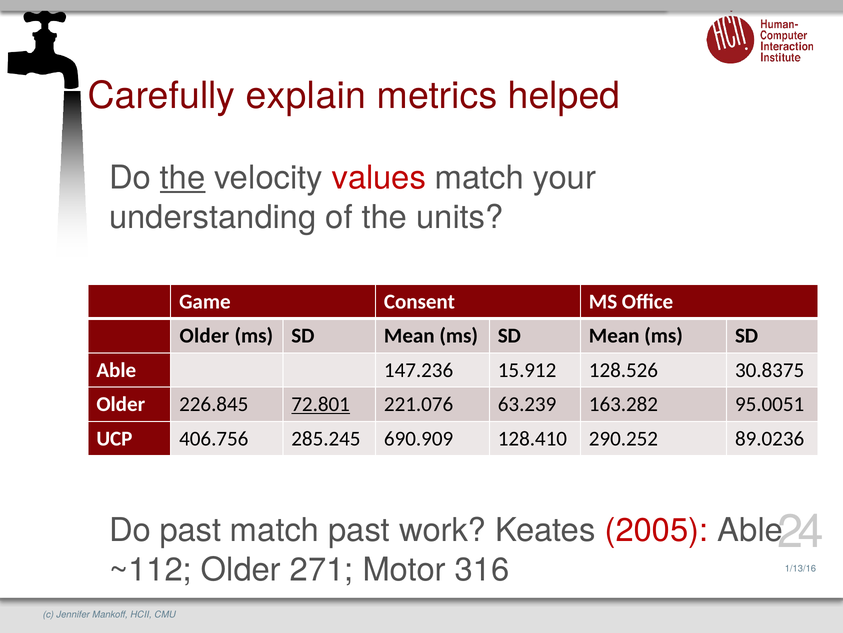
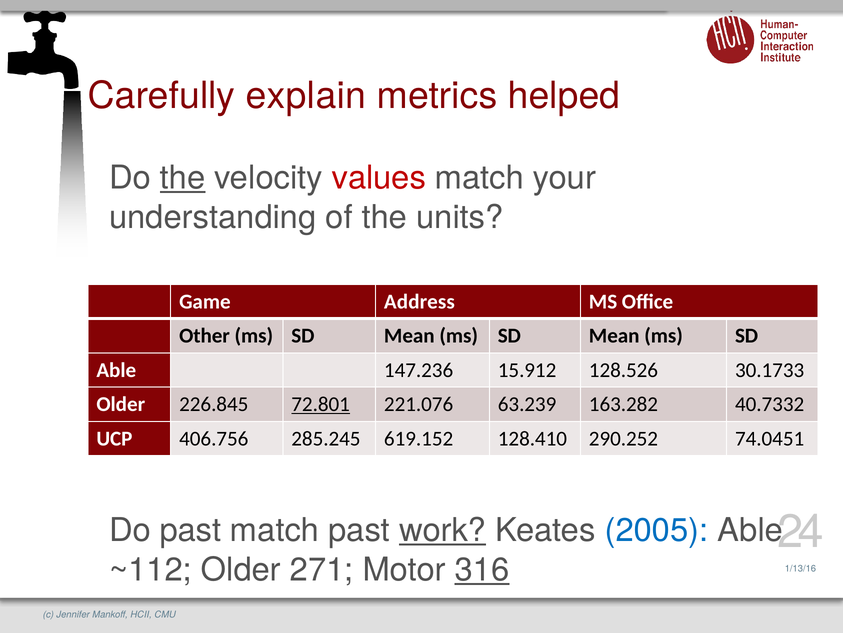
Consent: Consent -> Address
Older at (204, 336): Older -> Other
30.8375: 30.8375 -> 30.1733
95.0051: 95.0051 -> 40.7332
690.909: 690.909 -> 619.152
89.0236: 89.0236 -> 74.0451
work underline: none -> present
2005 colour: red -> blue
316 underline: none -> present
